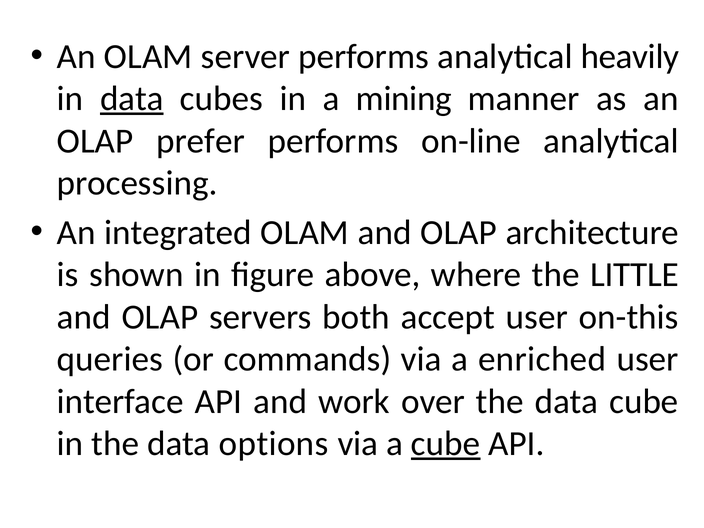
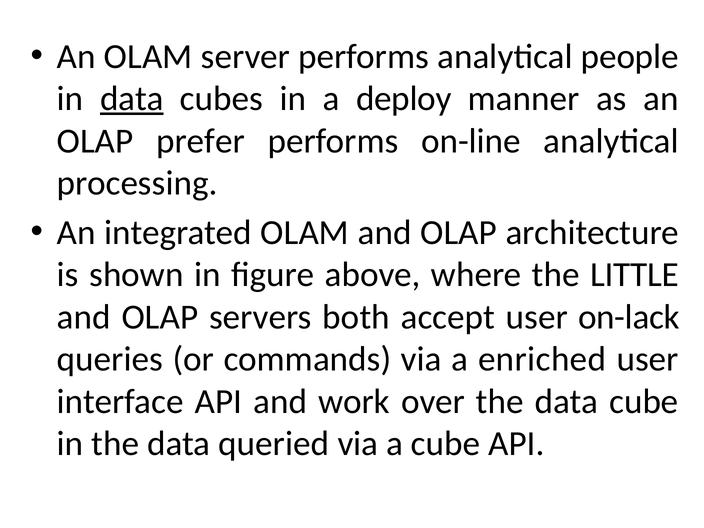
heavily: heavily -> people
mining: mining -> deploy
on-this: on-this -> on-lack
options: options -> queried
cube at (446, 444) underline: present -> none
